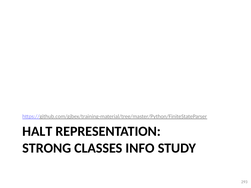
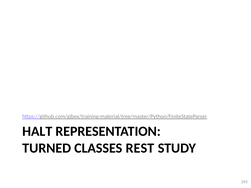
STRONG: STRONG -> TURNED
INFO: INFO -> REST
